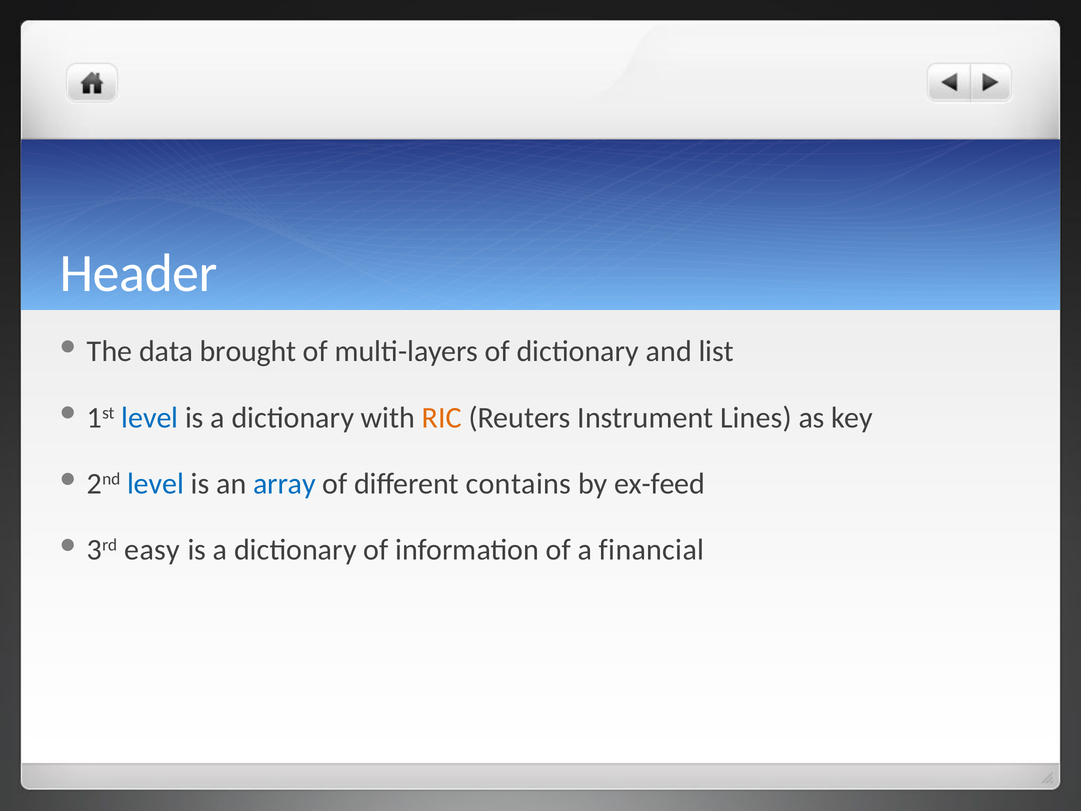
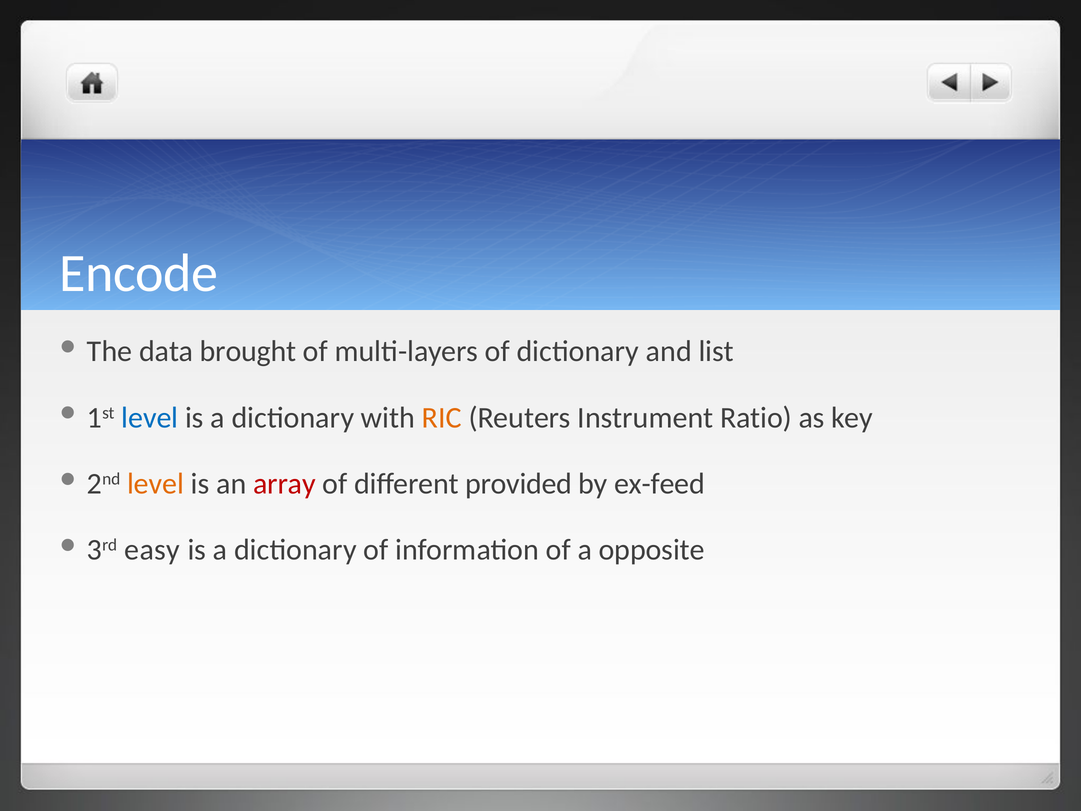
Header: Header -> Encode
Lines: Lines -> Ratio
level at (156, 484) colour: blue -> orange
array colour: blue -> red
contains: contains -> provided
financial: financial -> opposite
